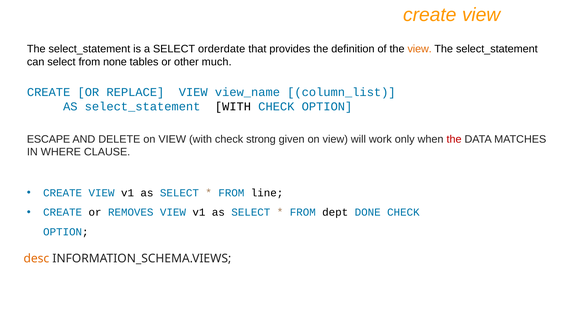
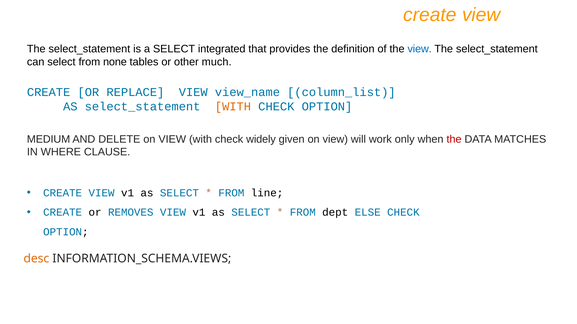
orderdate: orderdate -> integrated
view at (420, 49) colour: orange -> blue
WITH at (233, 107) colour: black -> orange
ESCAPE: ESCAPE -> MEDIUM
strong: strong -> widely
DONE: DONE -> ELSE
